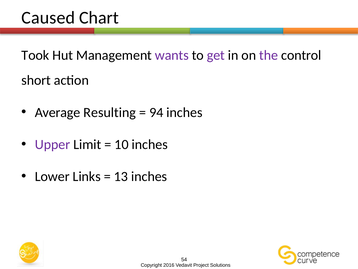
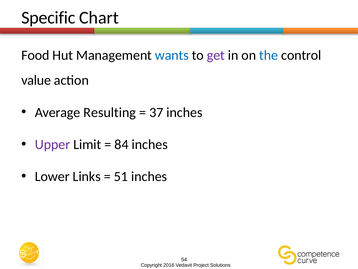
Caused: Caused -> Specific
Took: Took -> Food
wants colour: purple -> blue
the colour: purple -> blue
short: short -> value
94: 94 -> 37
10: 10 -> 84
13: 13 -> 51
